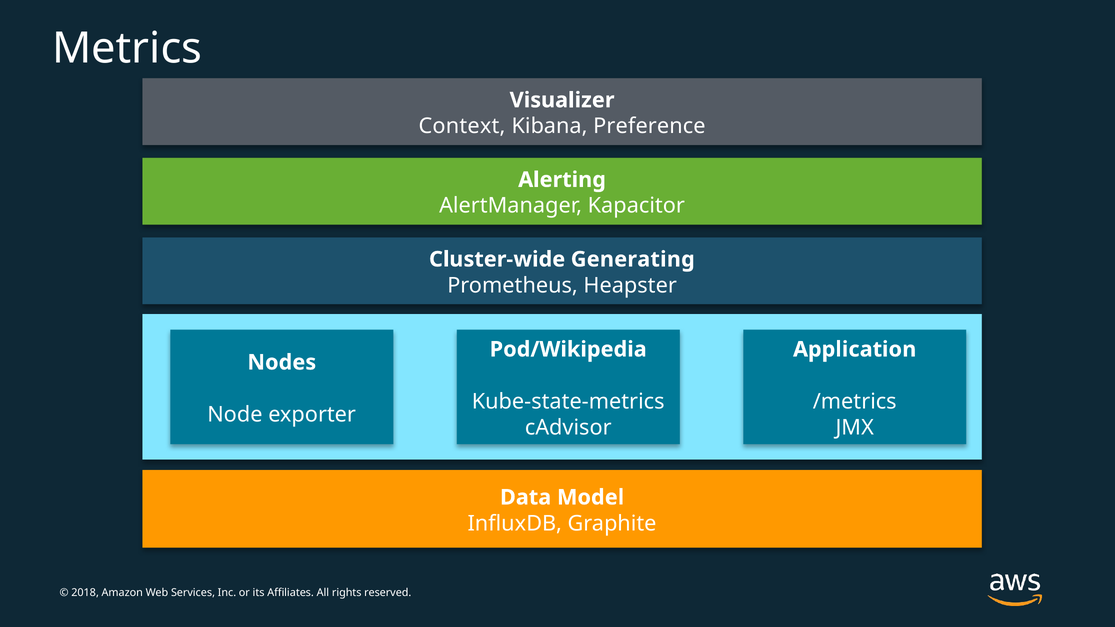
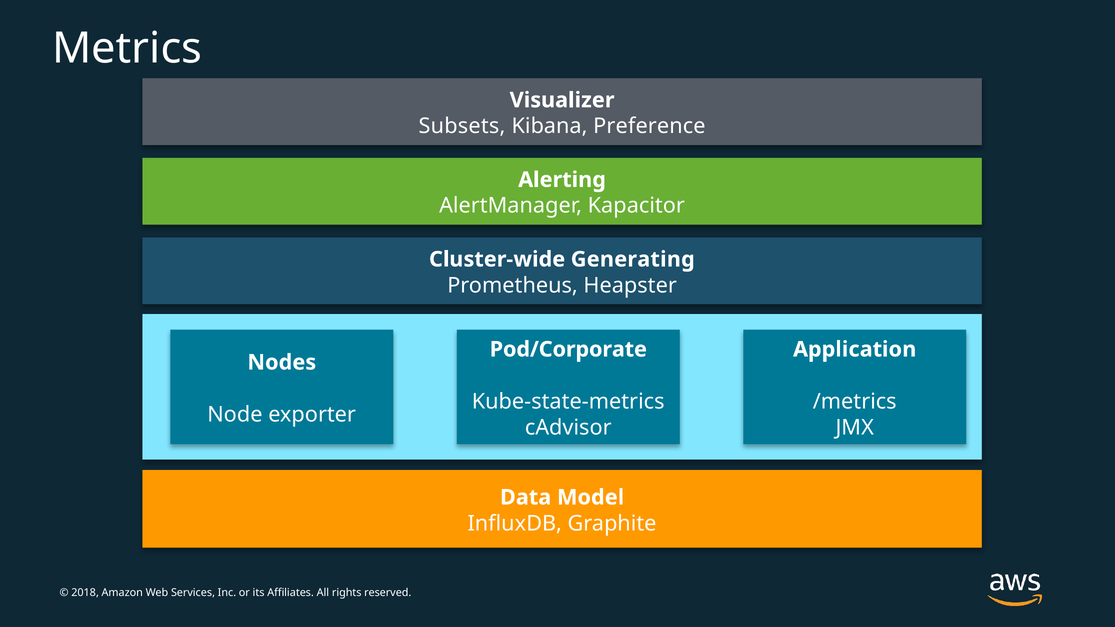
Context: Context -> Subsets
Pod/Wikipedia: Pod/Wikipedia -> Pod/Corporate
